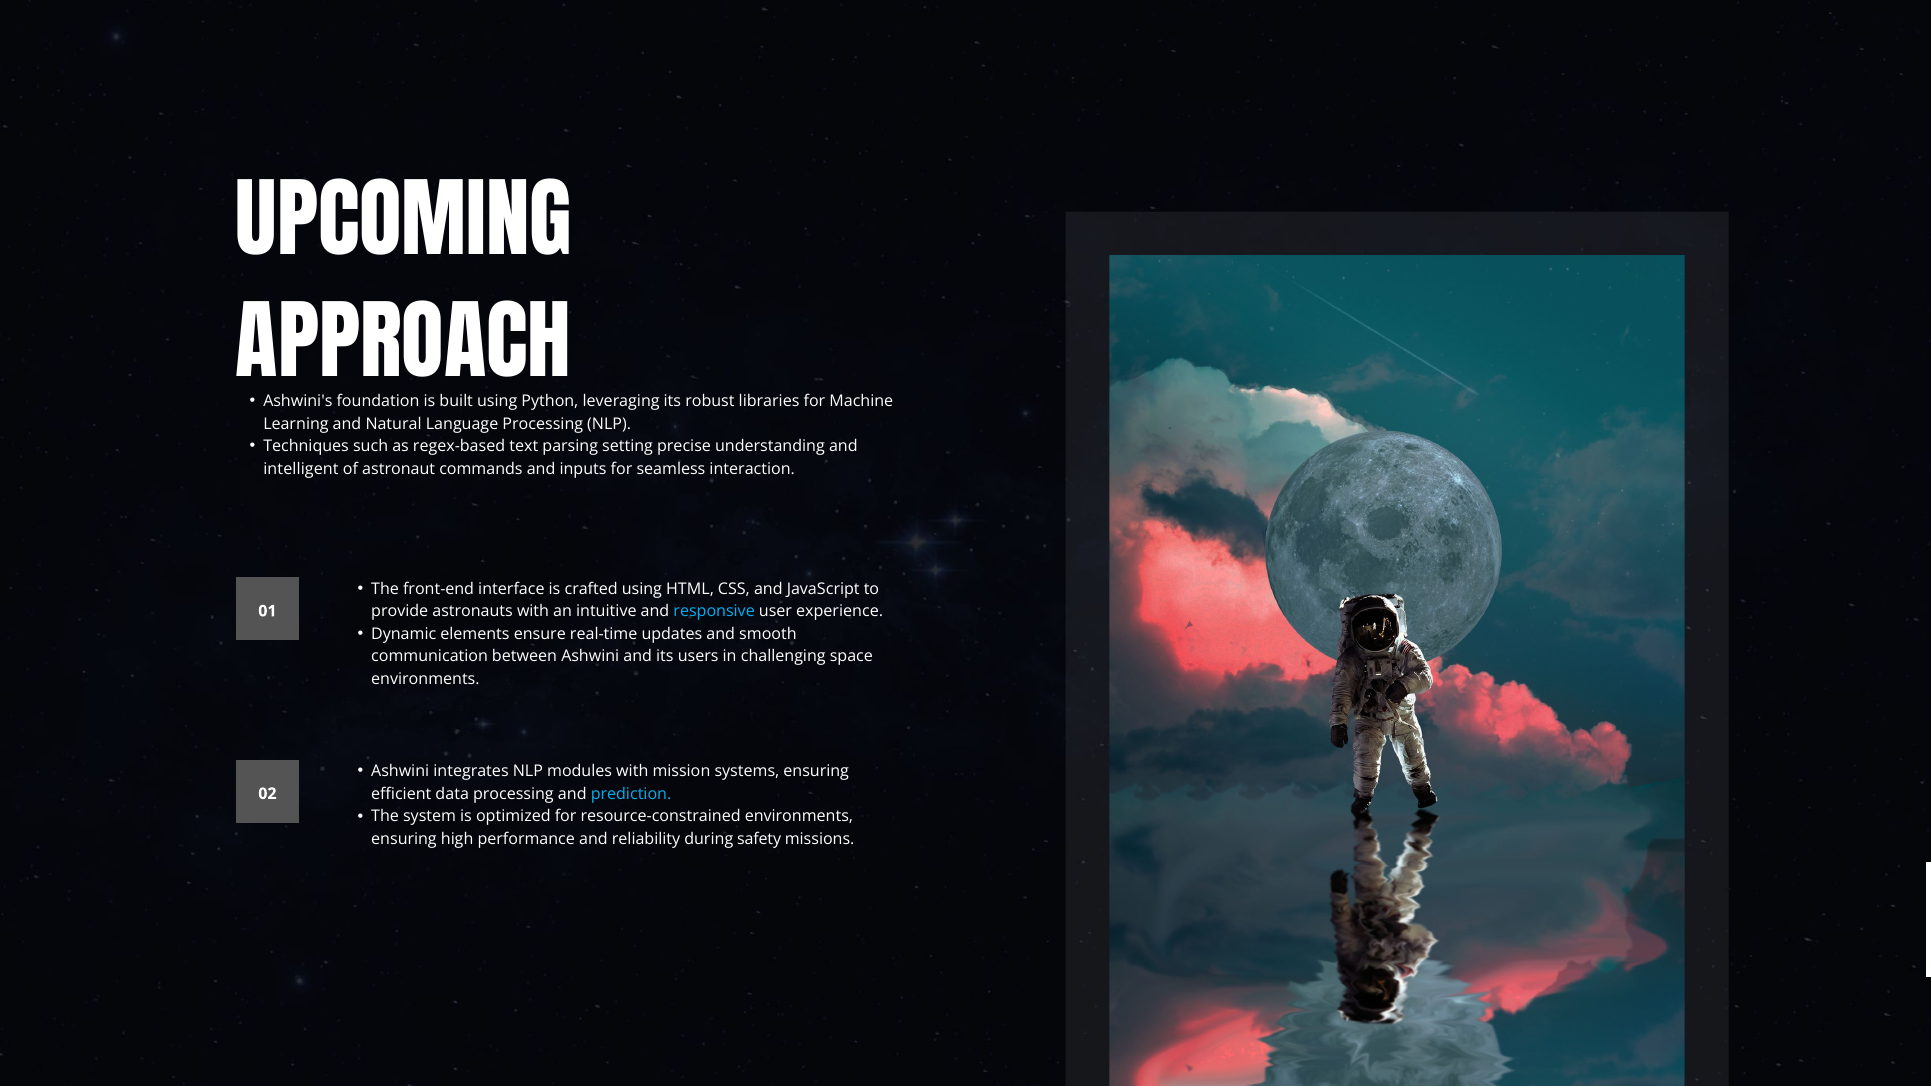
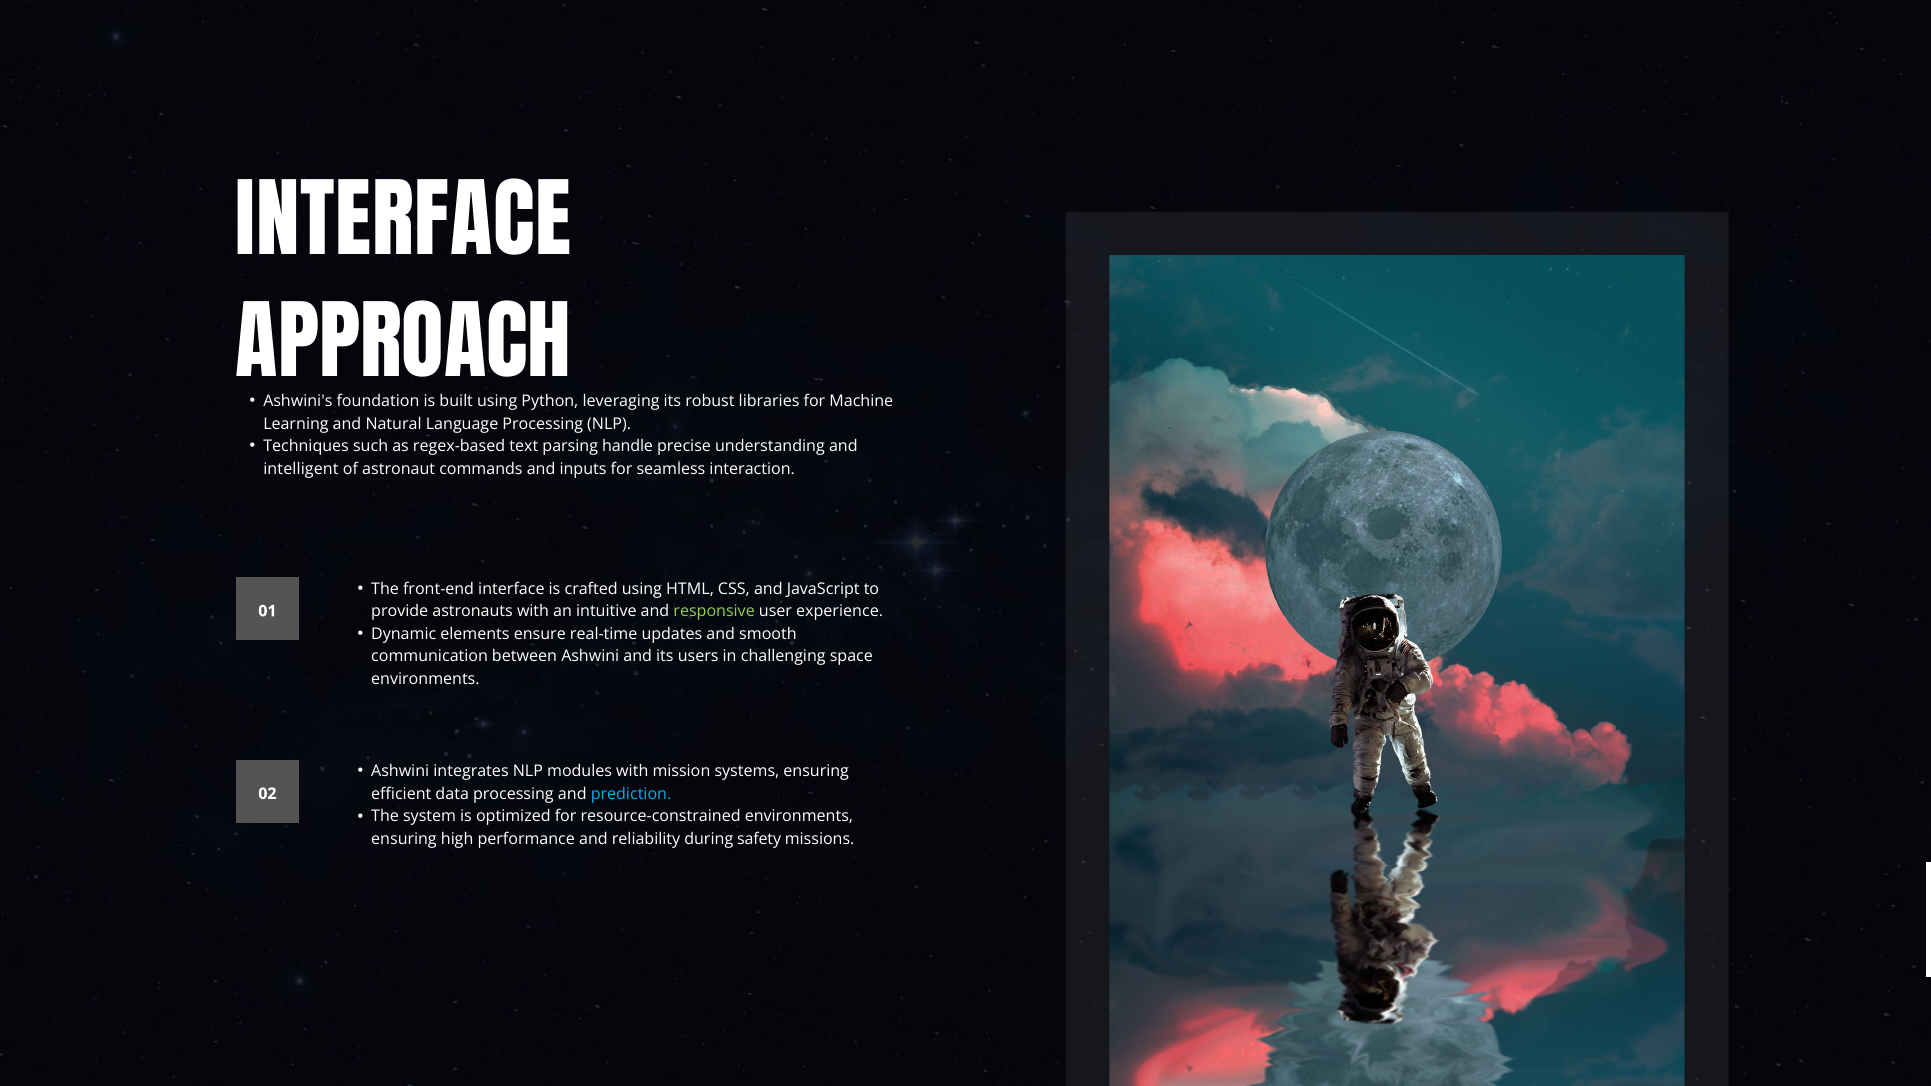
UPCOMING at (404, 226): UPCOMING -> INTERFACE
setting: setting -> handle
responsive colour: light blue -> light green
